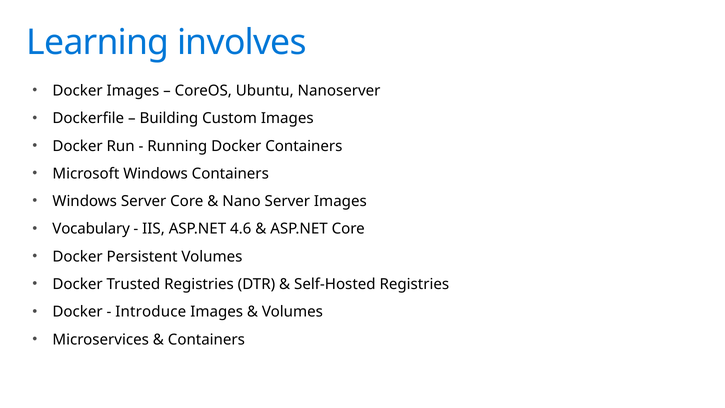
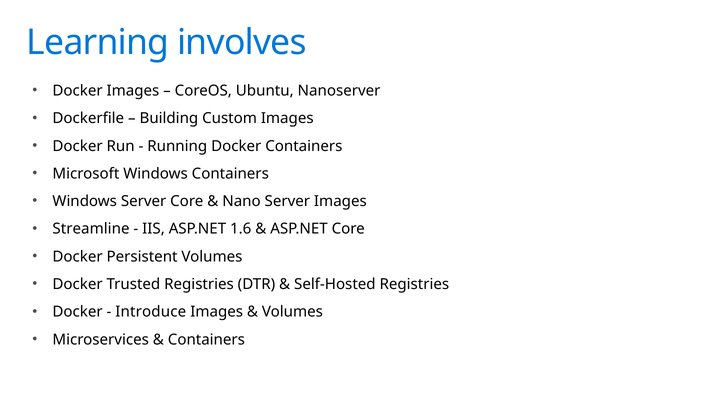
Vocabulary: Vocabulary -> Streamline
4.6: 4.6 -> 1.6
